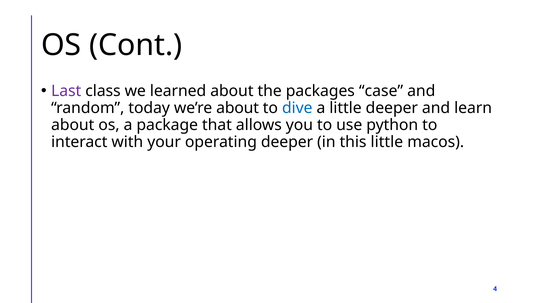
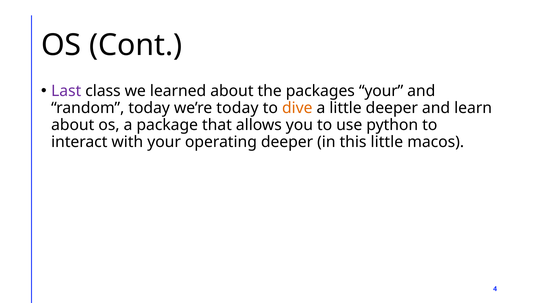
packages case: case -> your
we’re about: about -> today
dive colour: blue -> orange
